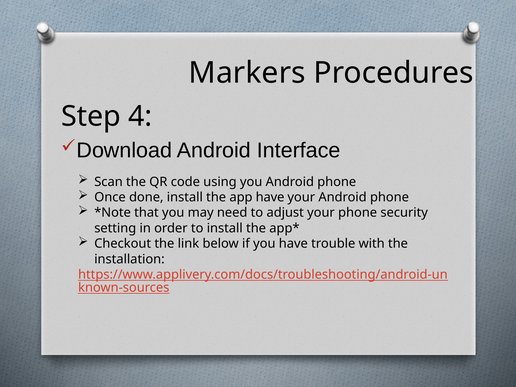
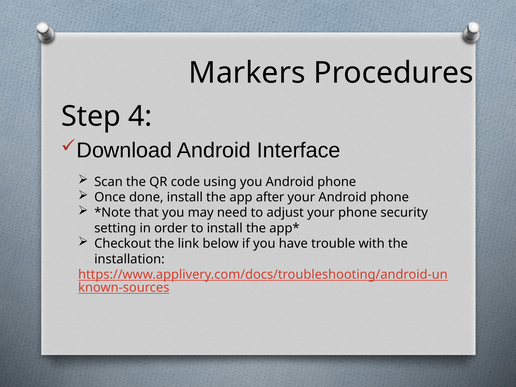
app have: have -> after
